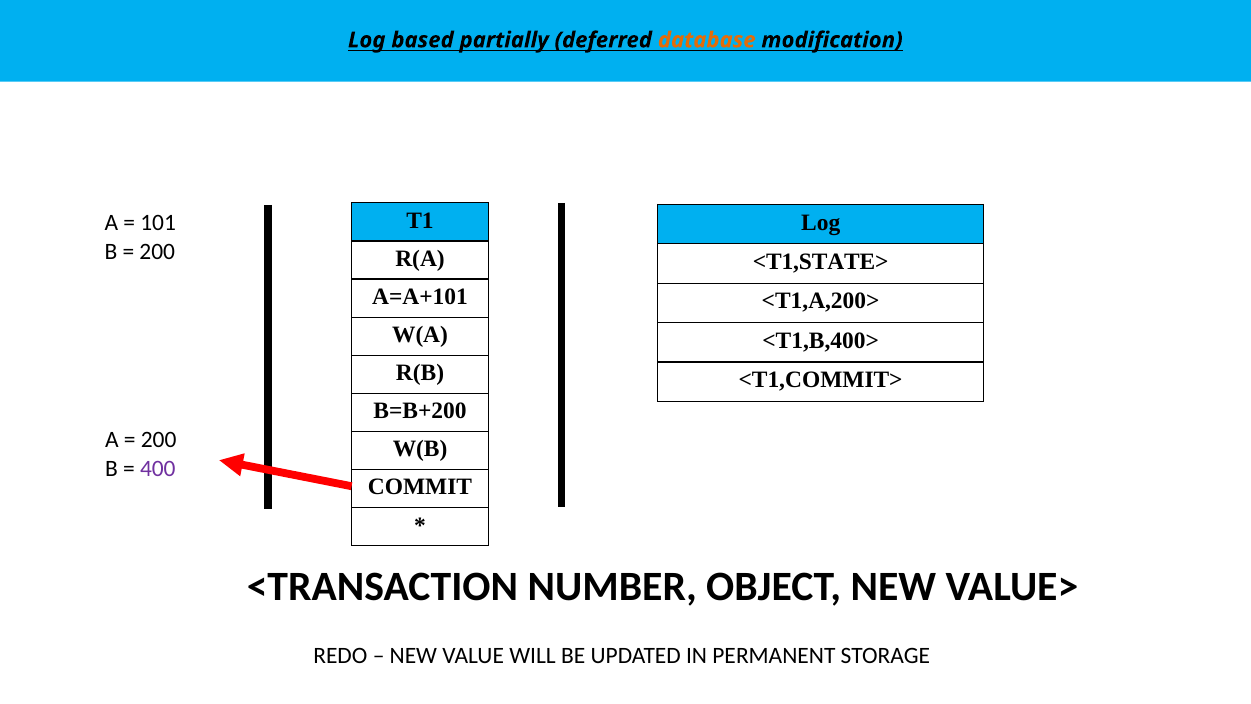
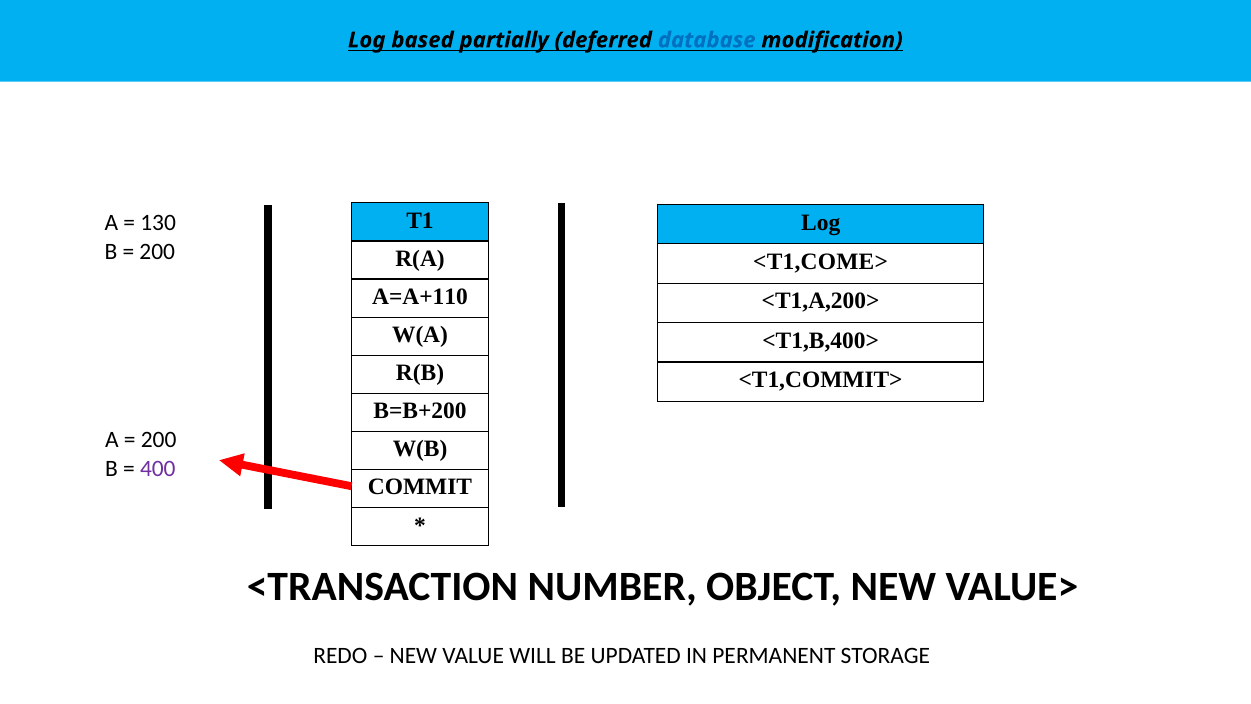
database colour: orange -> blue
101: 101 -> 130
<T1,STATE>: <T1,STATE> -> <T1,COME>
A=A+101: A=A+101 -> A=A+110
